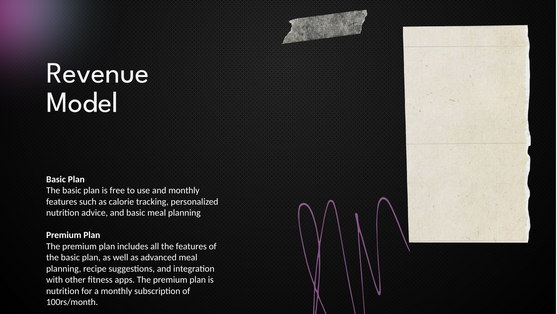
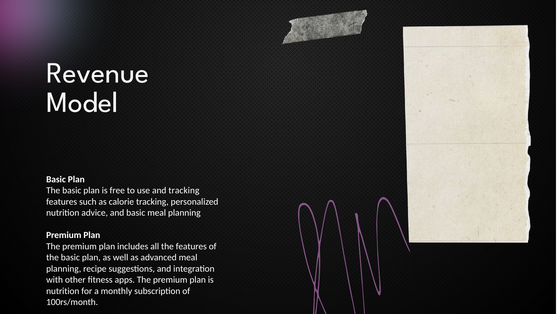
and monthly: monthly -> tracking
